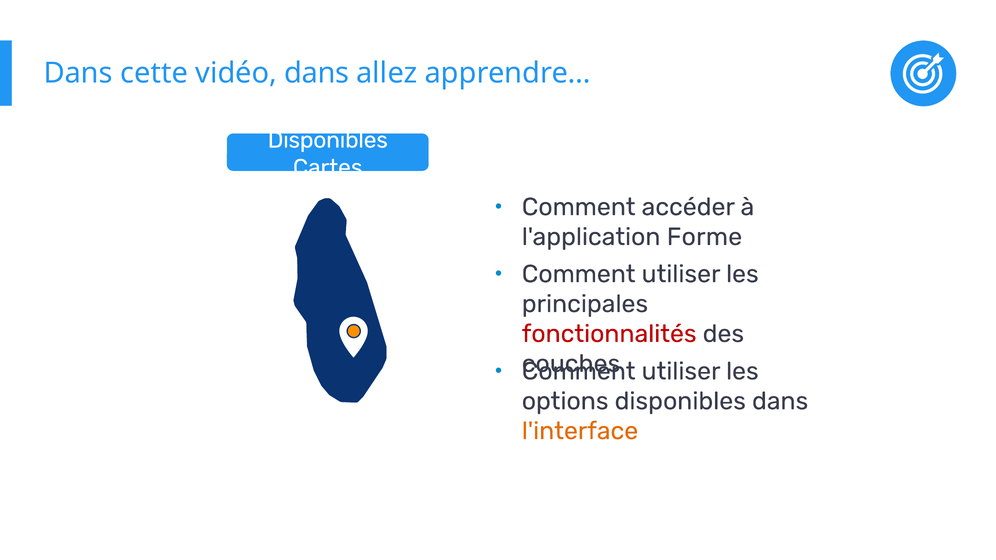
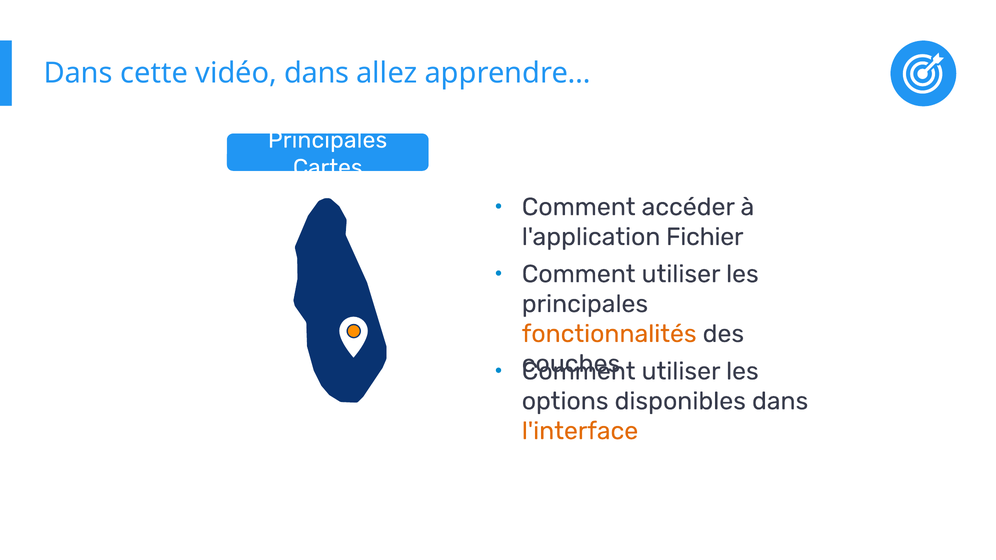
Disponibles at (328, 140): Disponibles -> Principales
Forme: Forme -> Fichier
fonctionnalités colour: red -> orange
